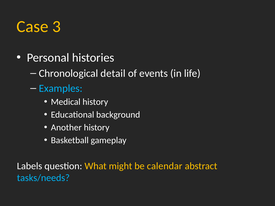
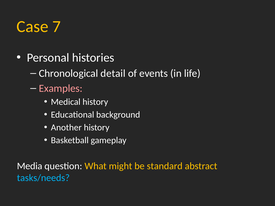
3: 3 -> 7
Examples colour: light blue -> pink
Labels: Labels -> Media
calendar: calendar -> standard
